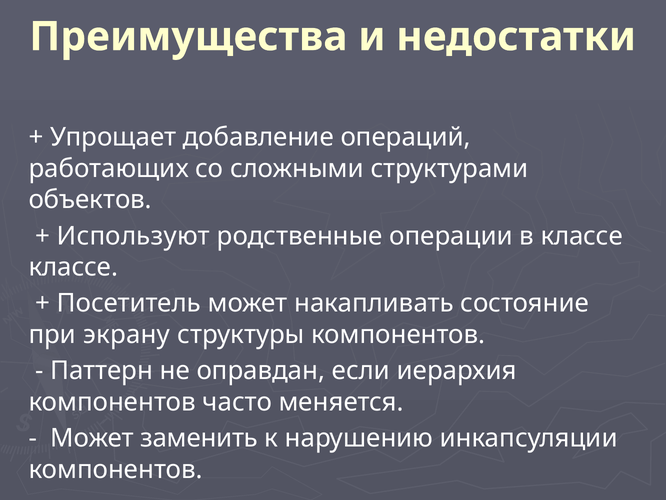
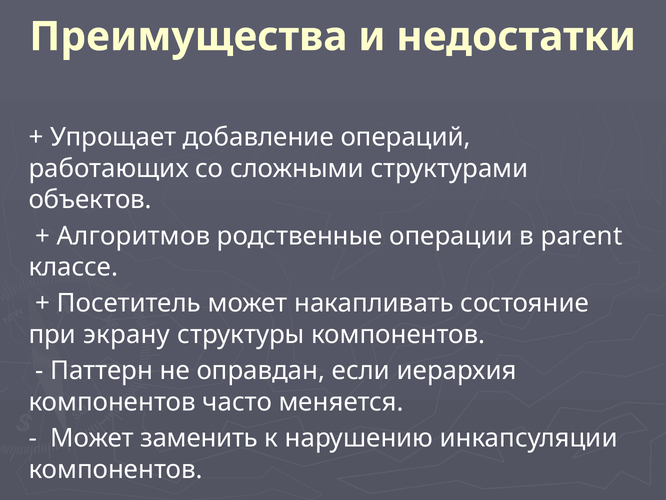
Используют: Используют -> Алгоритмов
в классе: классе -> parent
